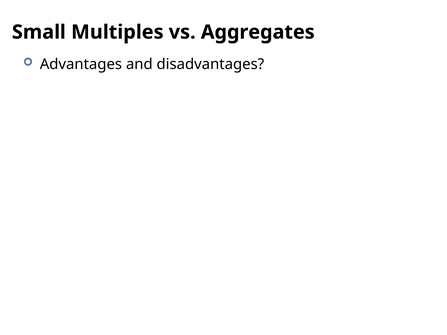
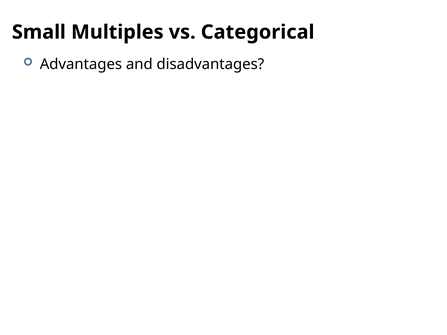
Aggregates: Aggregates -> Categorical
